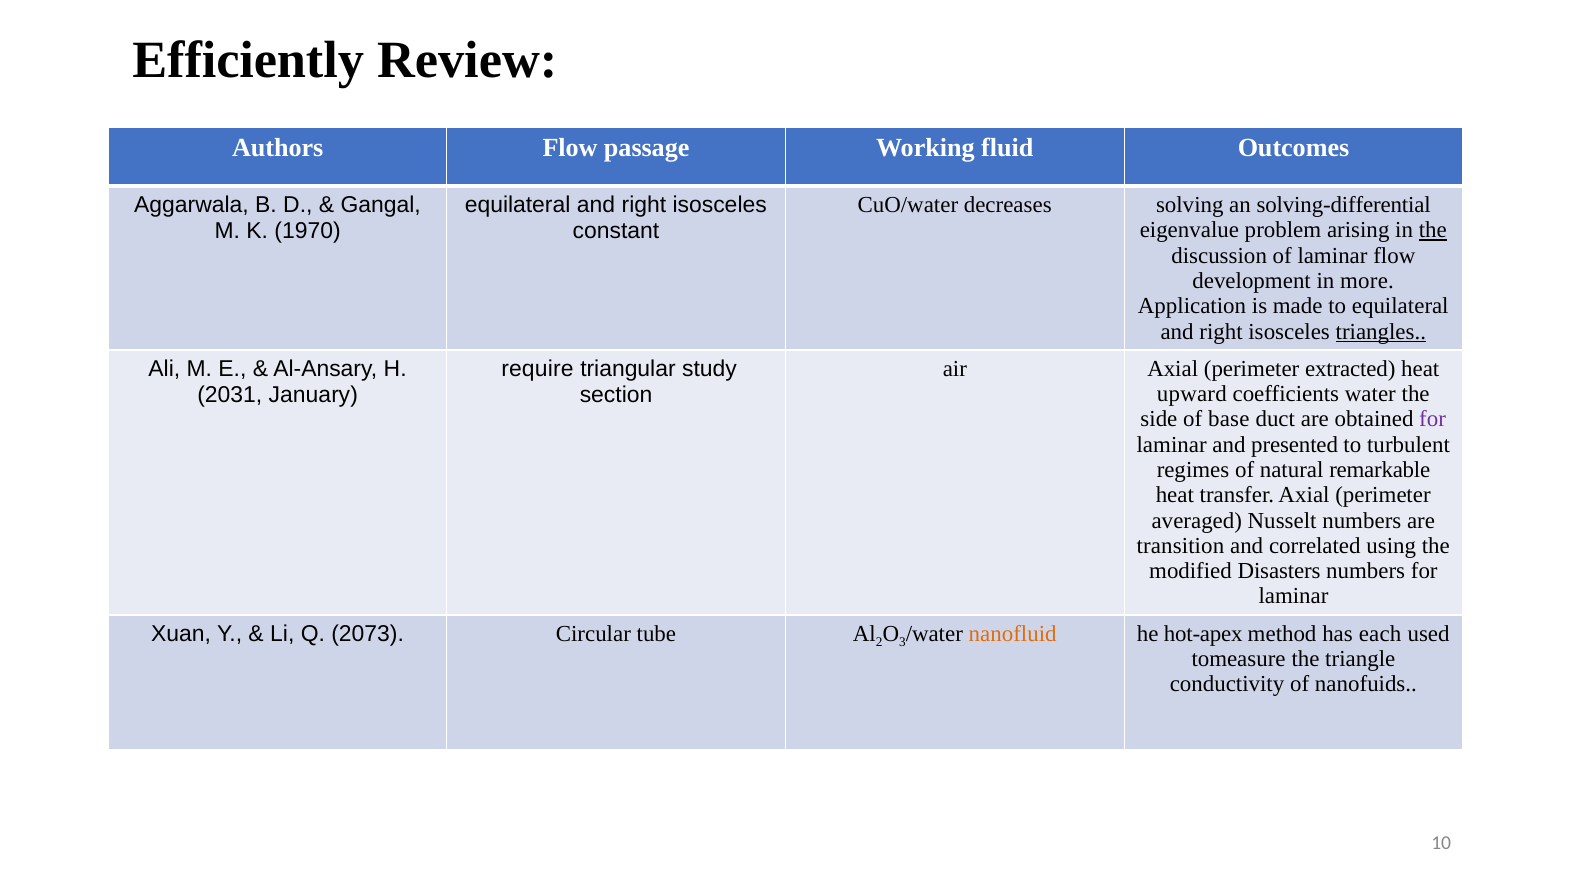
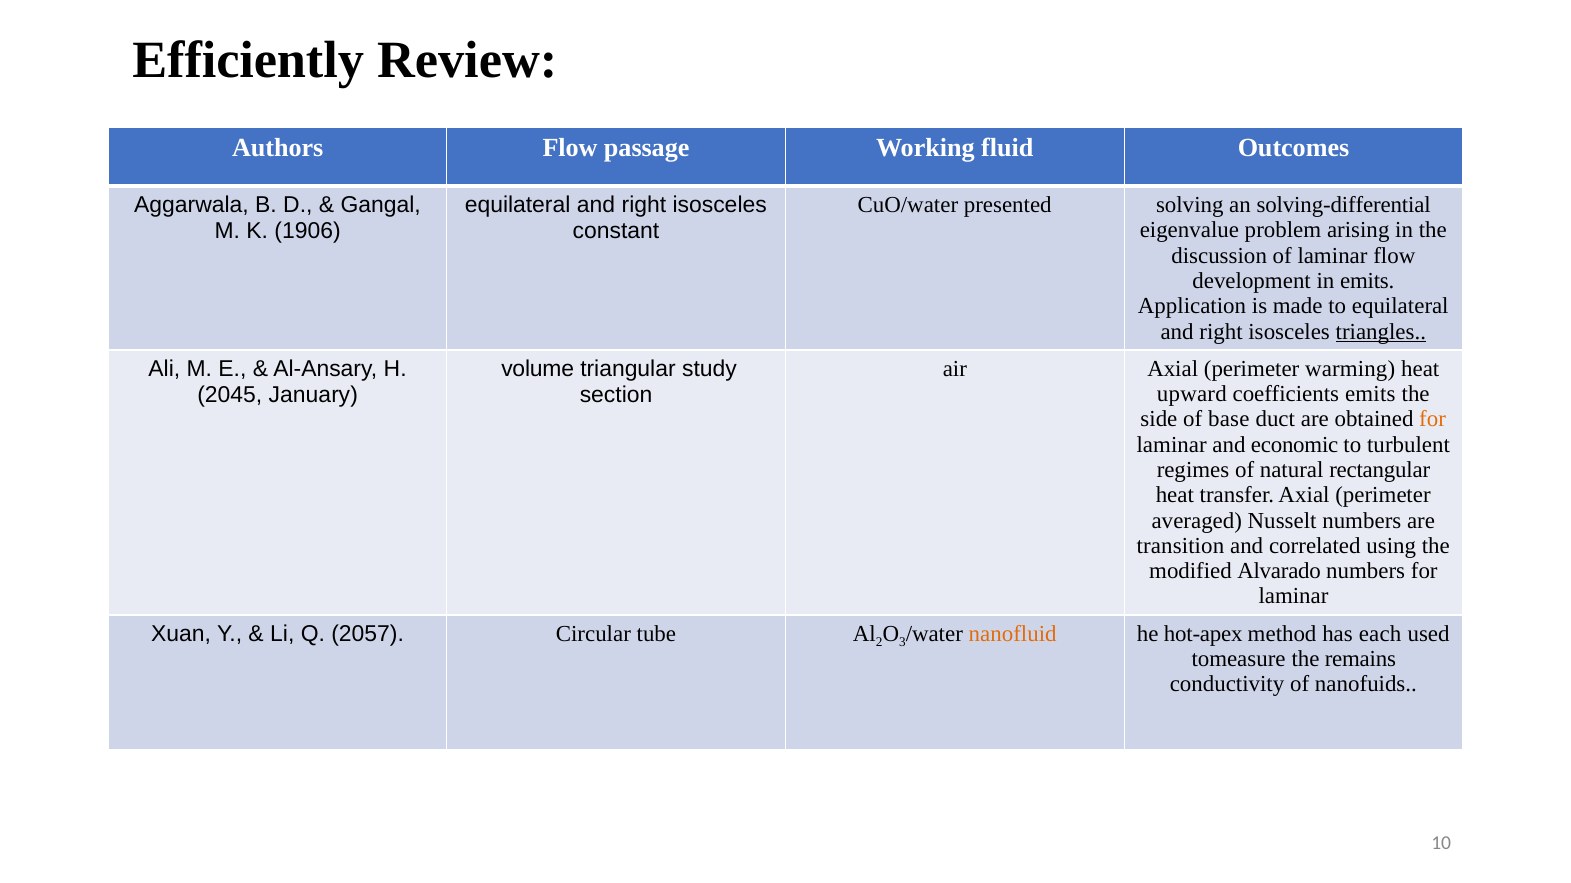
decreases: decreases -> presented
the at (1433, 230) underline: present -> none
1970: 1970 -> 1906
in more: more -> emits
extracted: extracted -> warming
require: require -> volume
coefficients water: water -> emits
2031: 2031 -> 2045
for at (1433, 420) colour: purple -> orange
presented: presented -> economic
remarkable: remarkable -> rectangular
Disasters: Disasters -> Alvarado
2073: 2073 -> 2057
triangle: triangle -> remains
